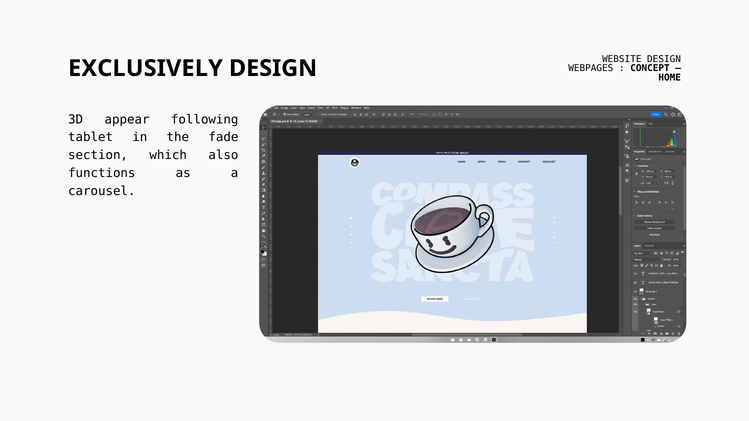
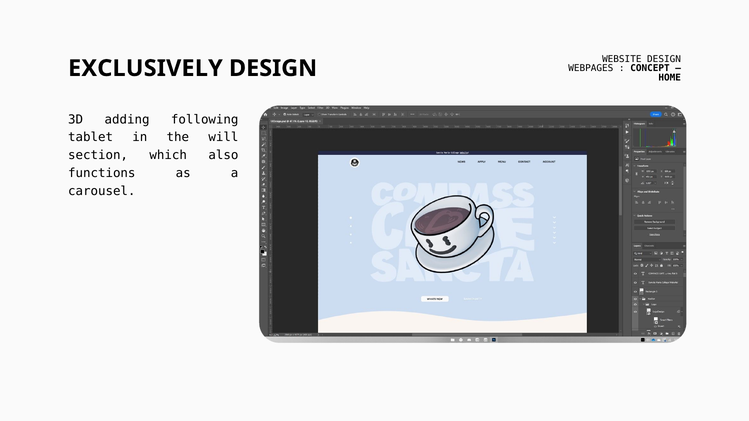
appear: appear -> adding
fade: fade -> will
